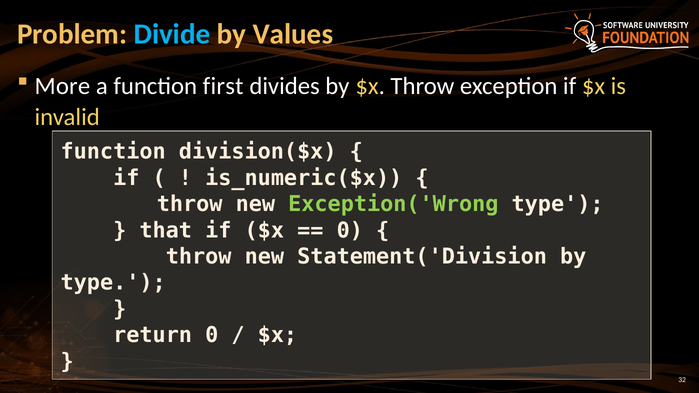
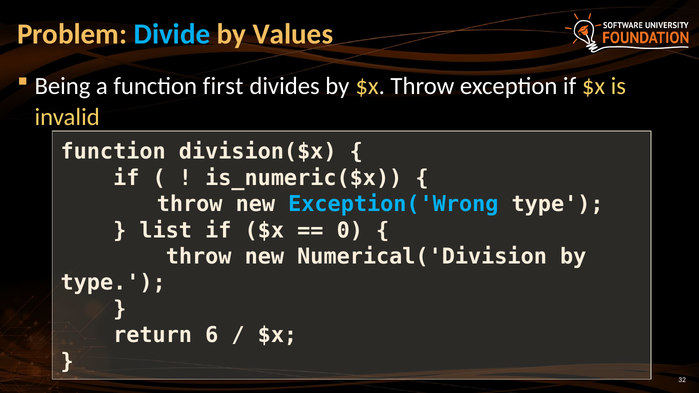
More: More -> Being
Exception('Wrong colour: light green -> light blue
that: that -> list
Statement('Division: Statement('Division -> Numerical('Division
return 0: 0 -> 6
